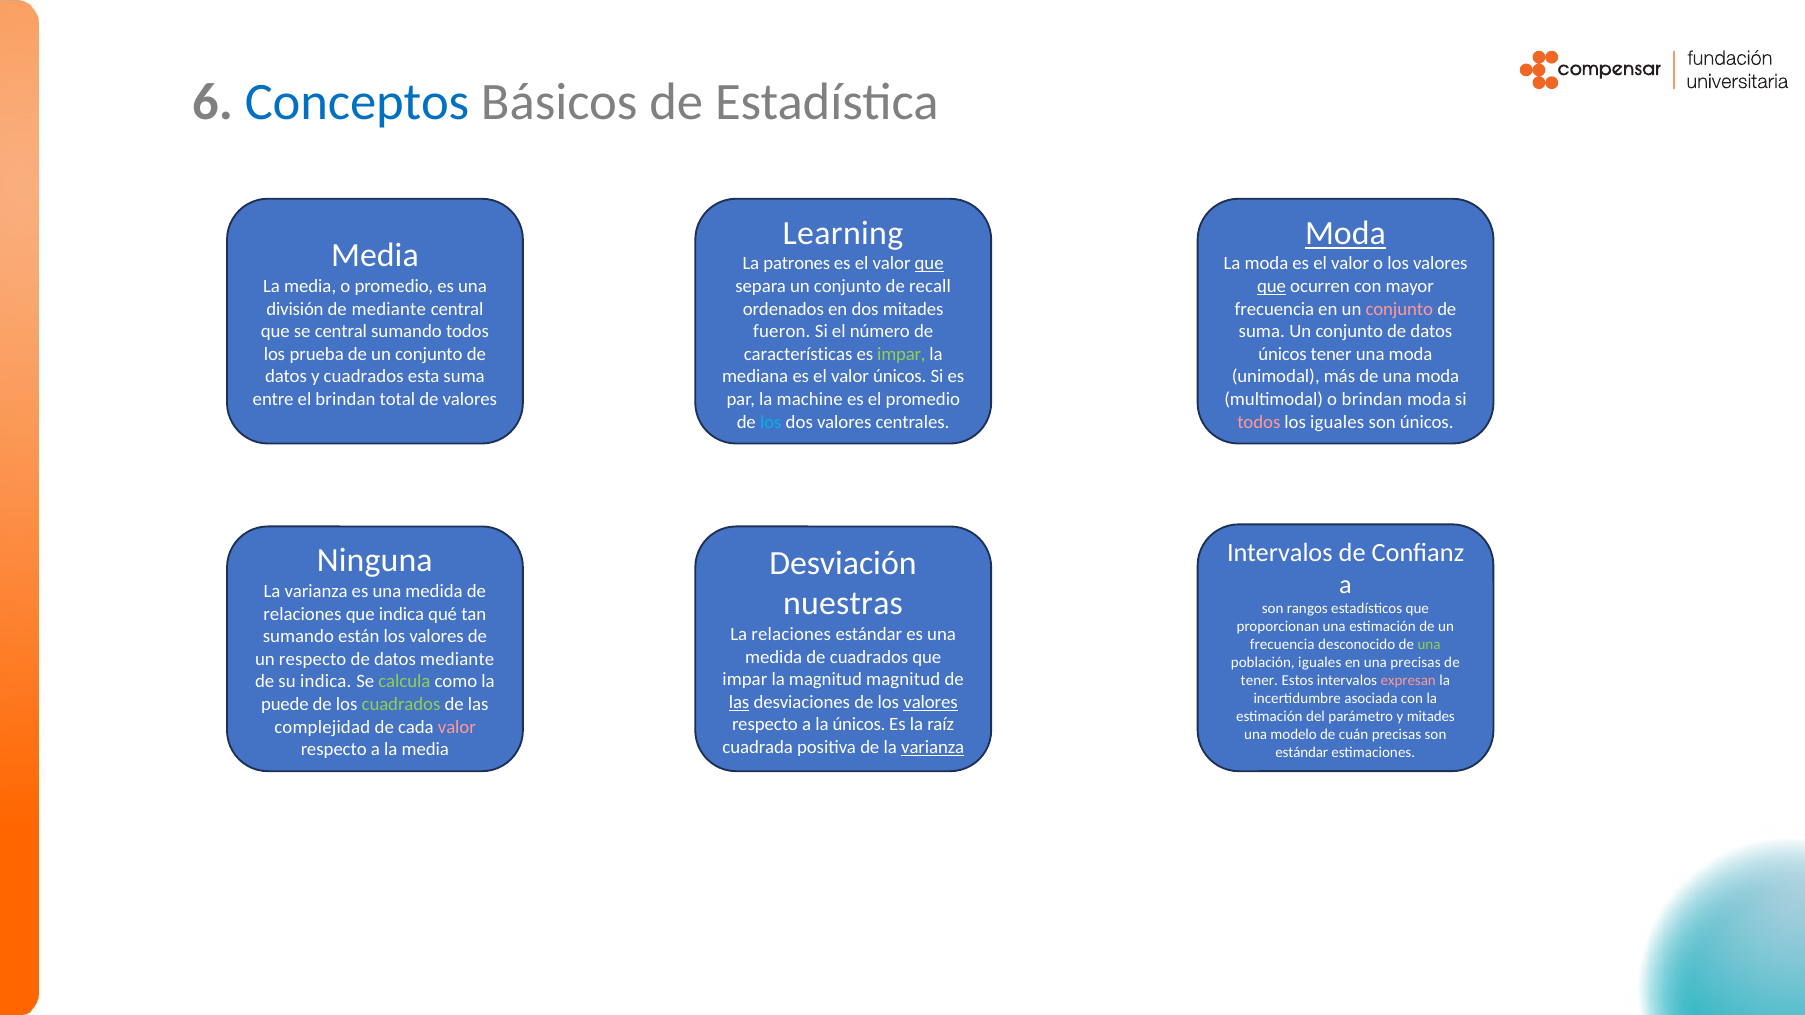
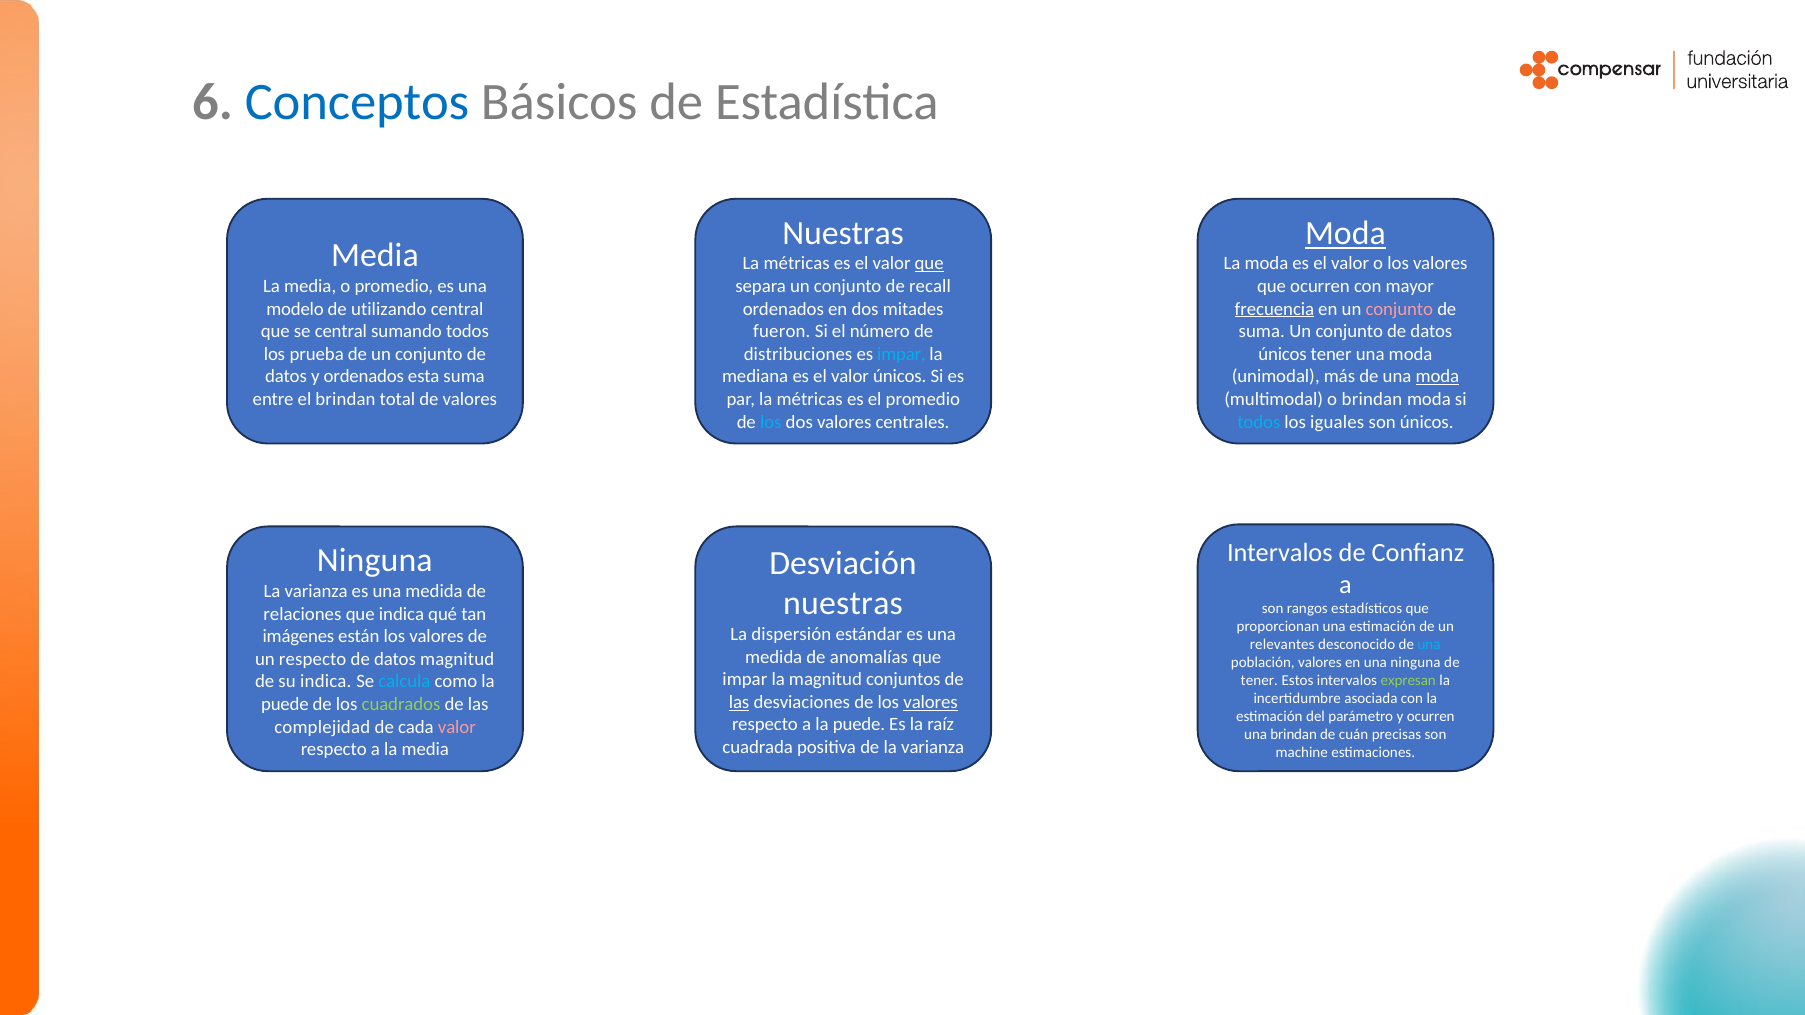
Learning at (843, 233): Learning -> Nuestras
patrones at (797, 264): patrones -> métricas
que at (1272, 286) underline: present -> none
división: división -> modelo
de mediante: mediante -> utilizando
frecuencia at (1274, 309) underline: none -> present
características: características -> distribuciones
impar at (901, 354) colour: light green -> light blue
y cuadrados: cuadrados -> ordenados
moda at (1437, 377) underline: none -> present
par la machine: machine -> métricas
todos at (1259, 422) colour: pink -> light blue
La relaciones: relaciones -> dispersión
sumando at (298, 637): sumando -> imágenes
frecuencia at (1282, 645): frecuencia -> relevantes
una at (1429, 645) colour: light green -> light blue
de cuadrados: cuadrados -> anomalías
datos mediante: mediante -> magnitud
población iguales: iguales -> valores
una precisas: precisas -> ninguna
magnitud magnitud: magnitud -> conjuntos
calcula colour: light green -> light blue
expresan colour: pink -> light green
y mitades: mitades -> ocurren
a la únicos: únicos -> puede
una modelo: modelo -> brindan
varianza at (933, 747) underline: present -> none
estándar at (1302, 753): estándar -> machine
